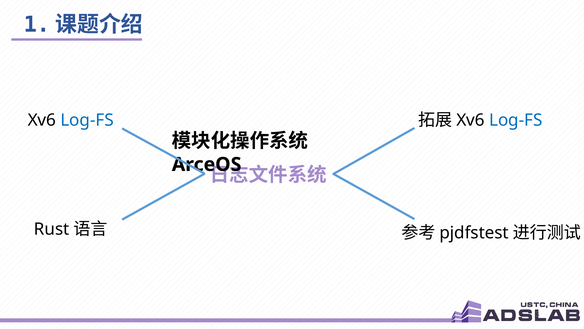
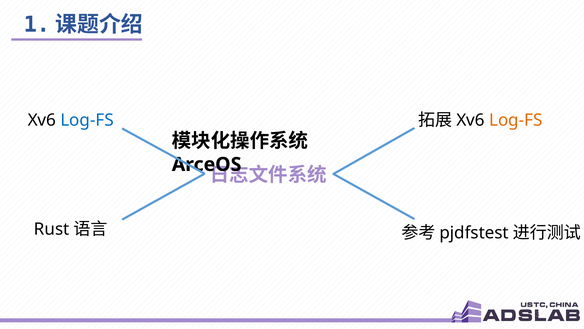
Log-FS at (516, 120) colour: blue -> orange
